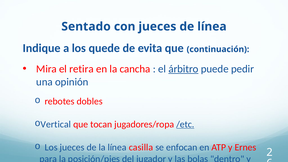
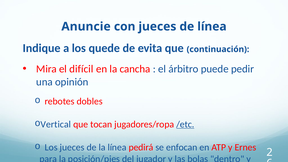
Sentado: Sentado -> Anuncie
retira: retira -> difícil
árbitro underline: present -> none
casilla: casilla -> pedirá
